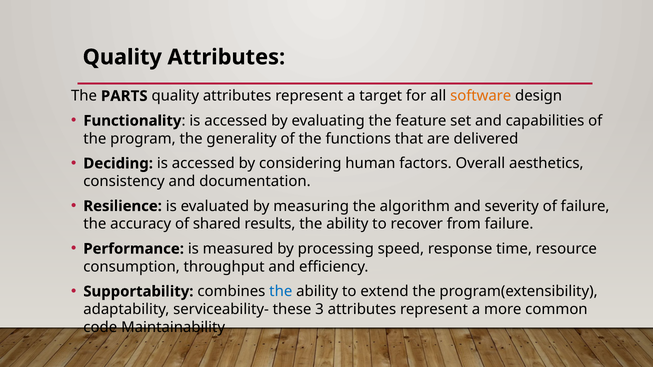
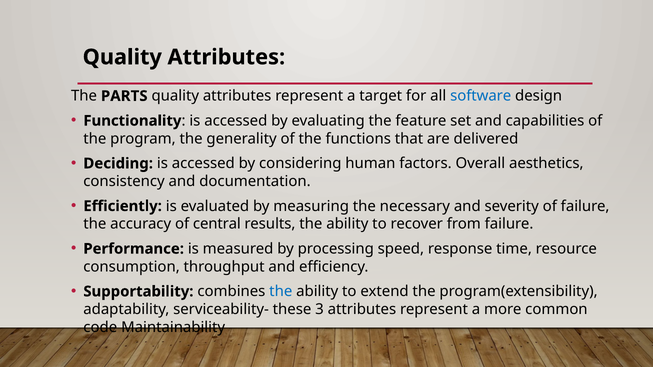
software colour: orange -> blue
Resilience: Resilience -> Efficiently
algorithm: algorithm -> necessary
shared: shared -> central
